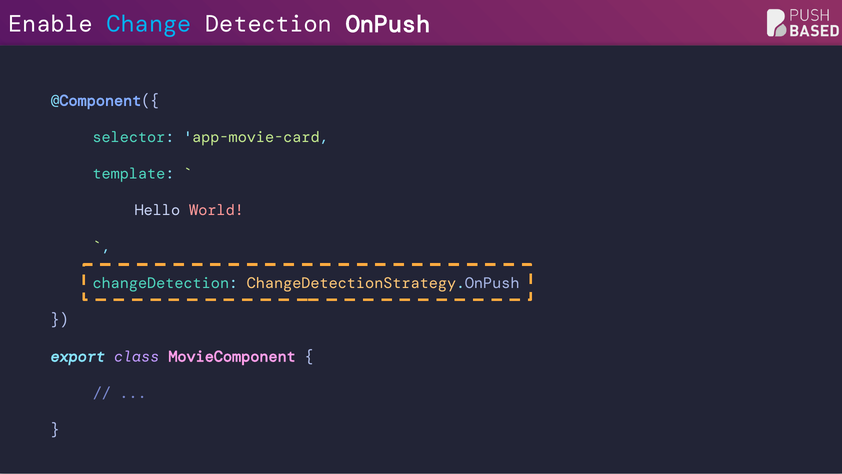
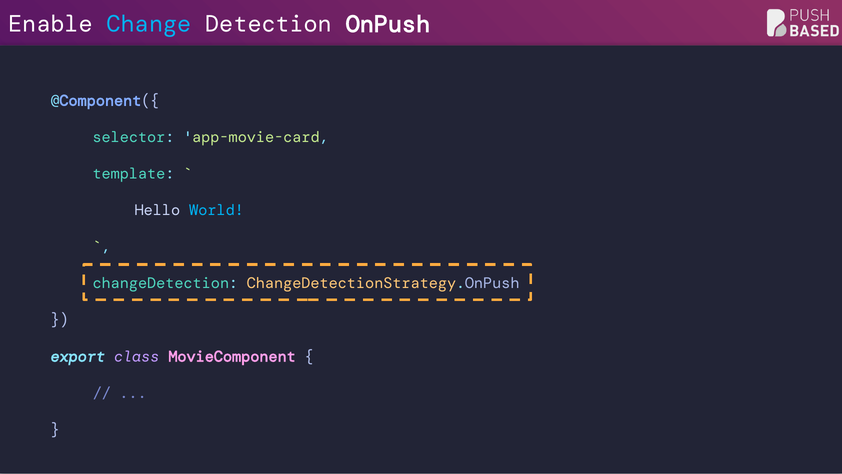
World colour: pink -> light blue
